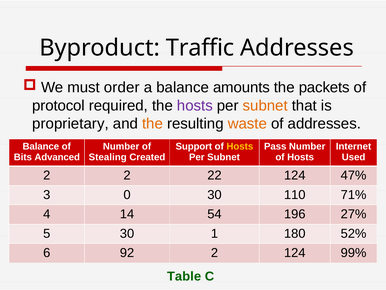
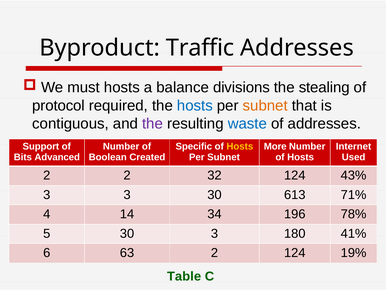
must order: order -> hosts
amounts: amounts -> divisions
packets: packets -> stealing
hosts at (195, 105) colour: purple -> blue
proprietary: proprietary -> contiguous
the at (152, 123) colour: orange -> purple
waste colour: orange -> blue
Balance at (41, 146): Balance -> Support
Support: Support -> Specific
Pass: Pass -> More
Stealing: Stealing -> Boolean
22: 22 -> 32
47%: 47% -> 43%
3 0: 0 -> 3
110: 110 -> 613
54: 54 -> 34
27%: 27% -> 78%
30 1: 1 -> 3
52%: 52% -> 41%
92: 92 -> 63
99%: 99% -> 19%
